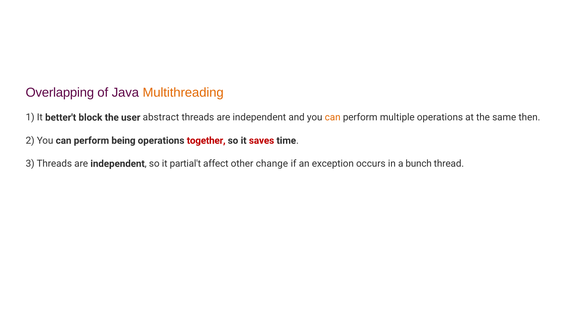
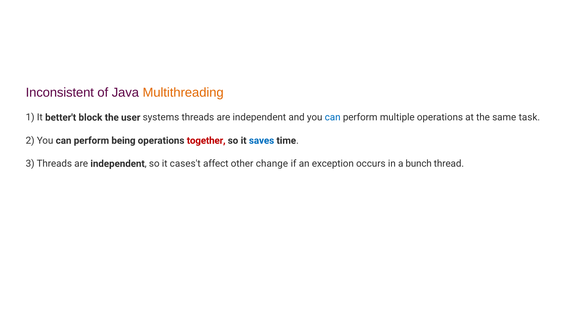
Overlapping: Overlapping -> Inconsistent
abstract: abstract -> systems
can at (333, 117) colour: orange -> blue
then: then -> task
saves colour: red -> blue
partial't: partial't -> cases't
